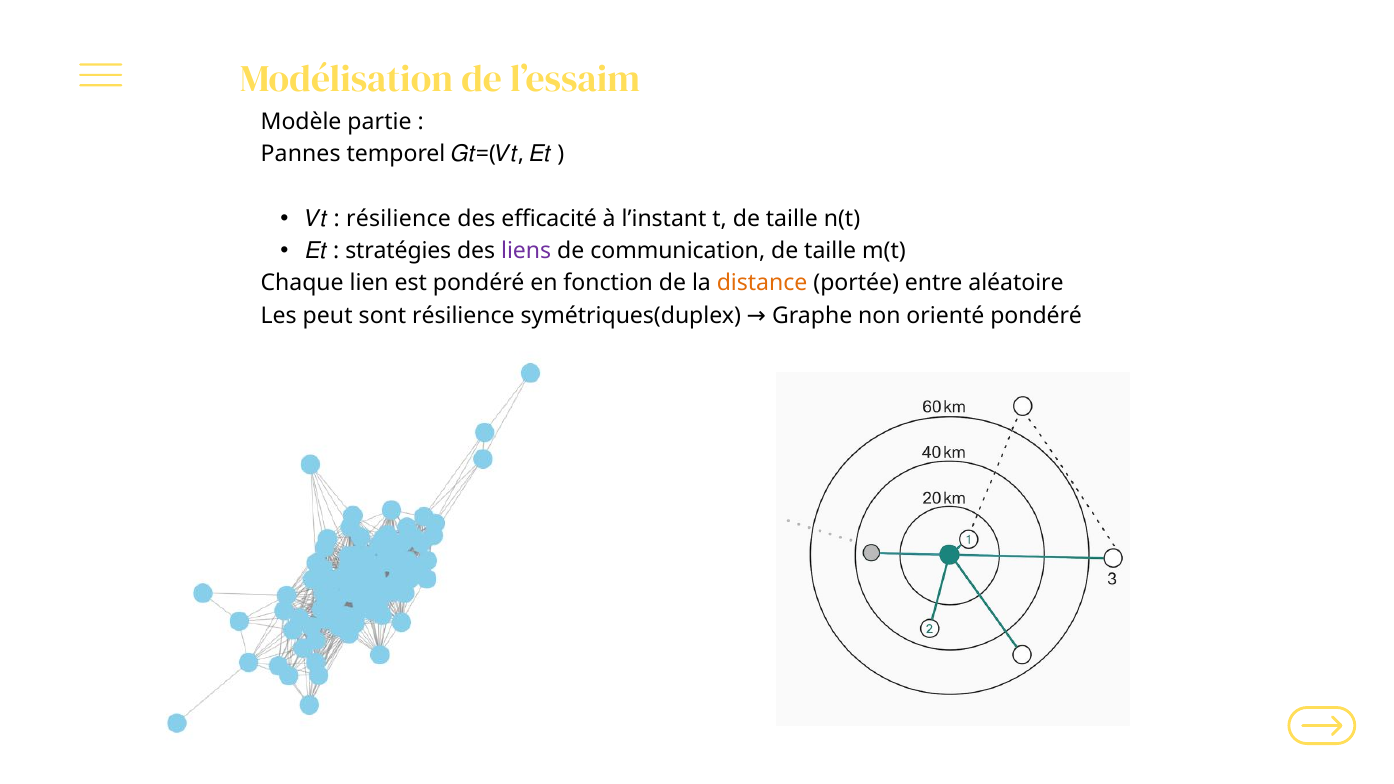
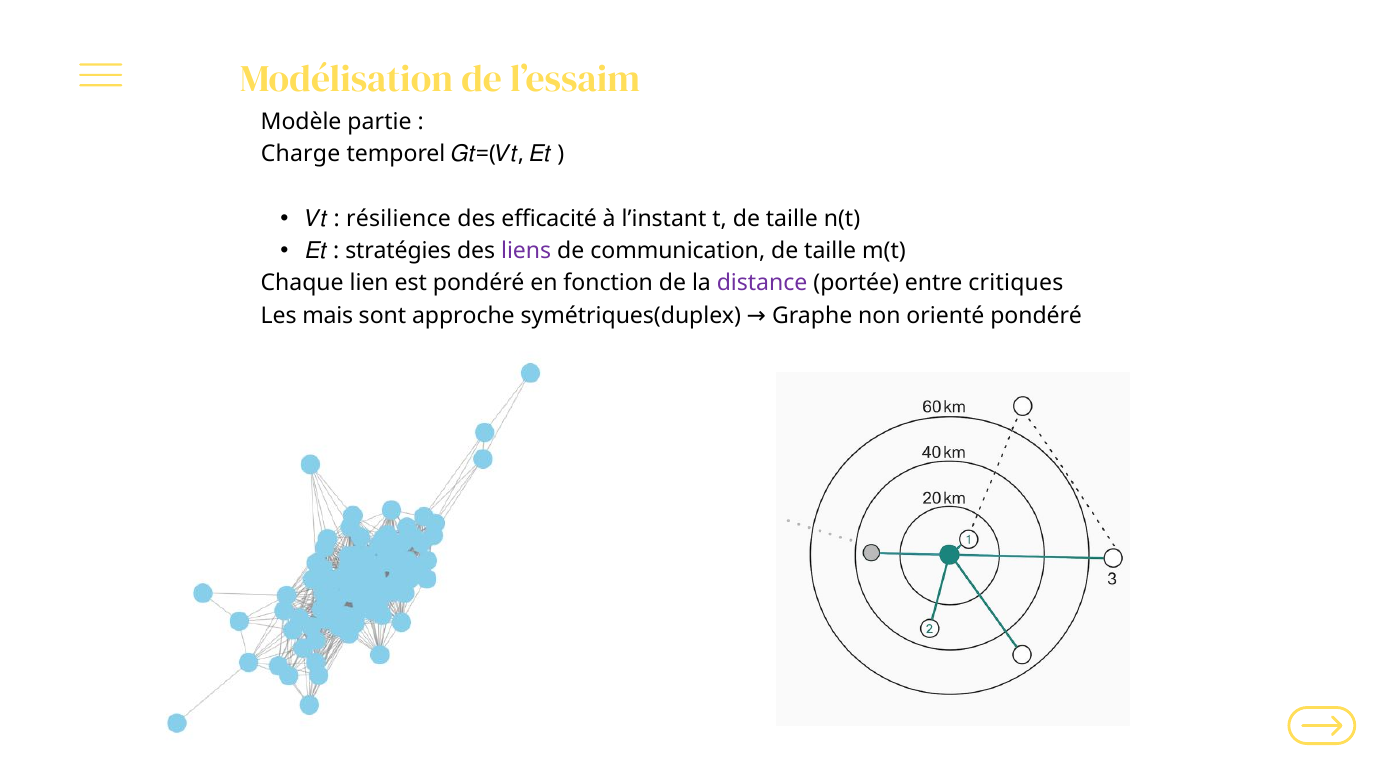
Pannes: Pannes -> Charge
distance colour: orange -> purple
aléatoire: aléatoire -> critiques
peut: peut -> mais
sont résilience: résilience -> approche
